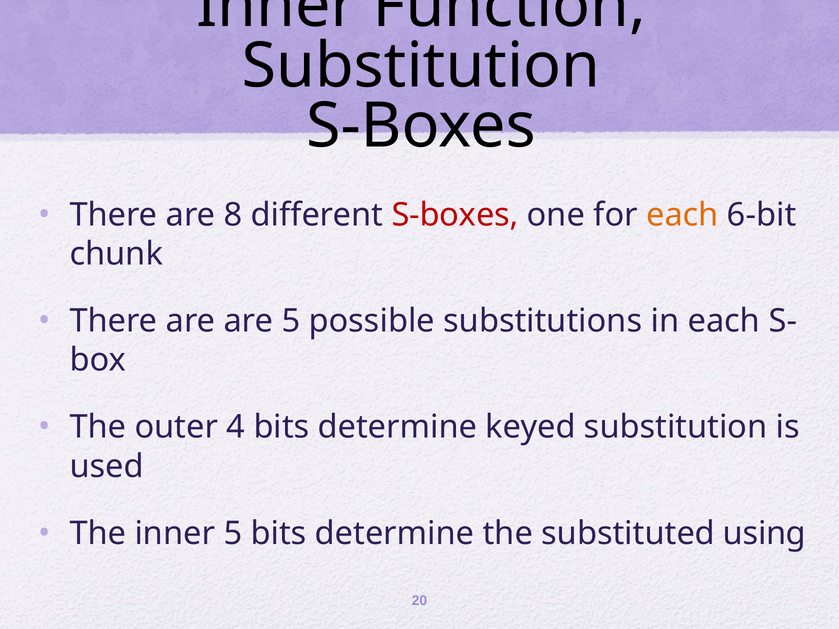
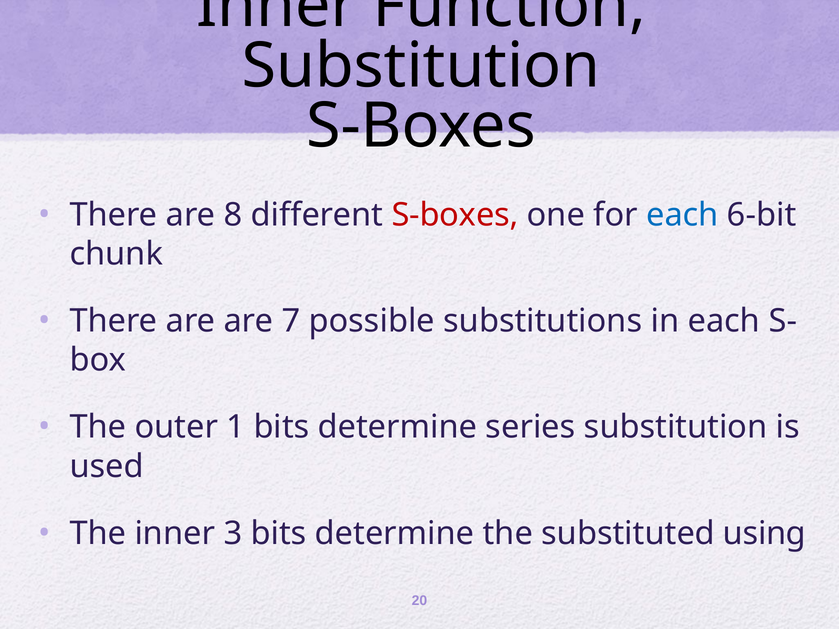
each at (682, 215) colour: orange -> blue
are 5: 5 -> 7
4: 4 -> 1
keyed: keyed -> series
inner 5: 5 -> 3
